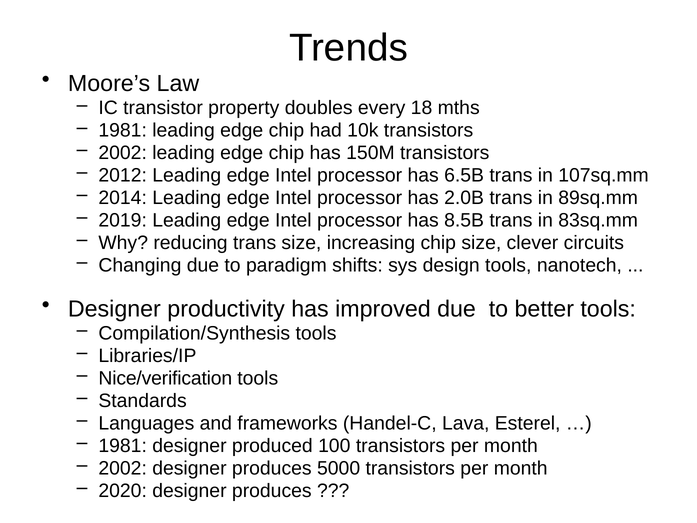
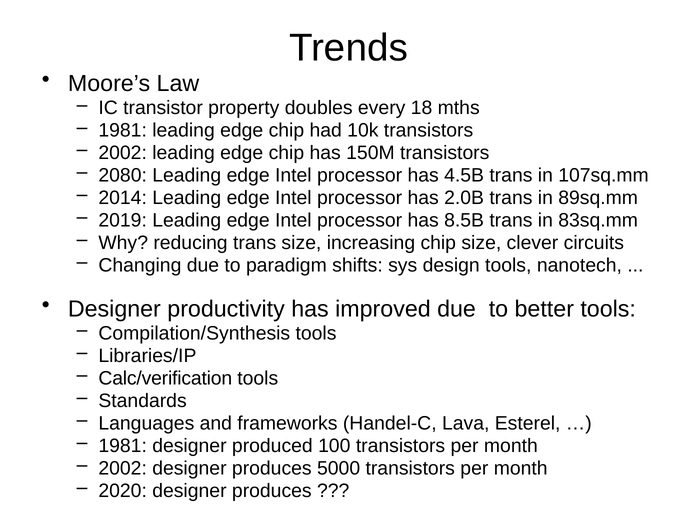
2012: 2012 -> 2080
6.5B: 6.5B -> 4.5B
Nice/verification: Nice/verification -> Calc/verification
